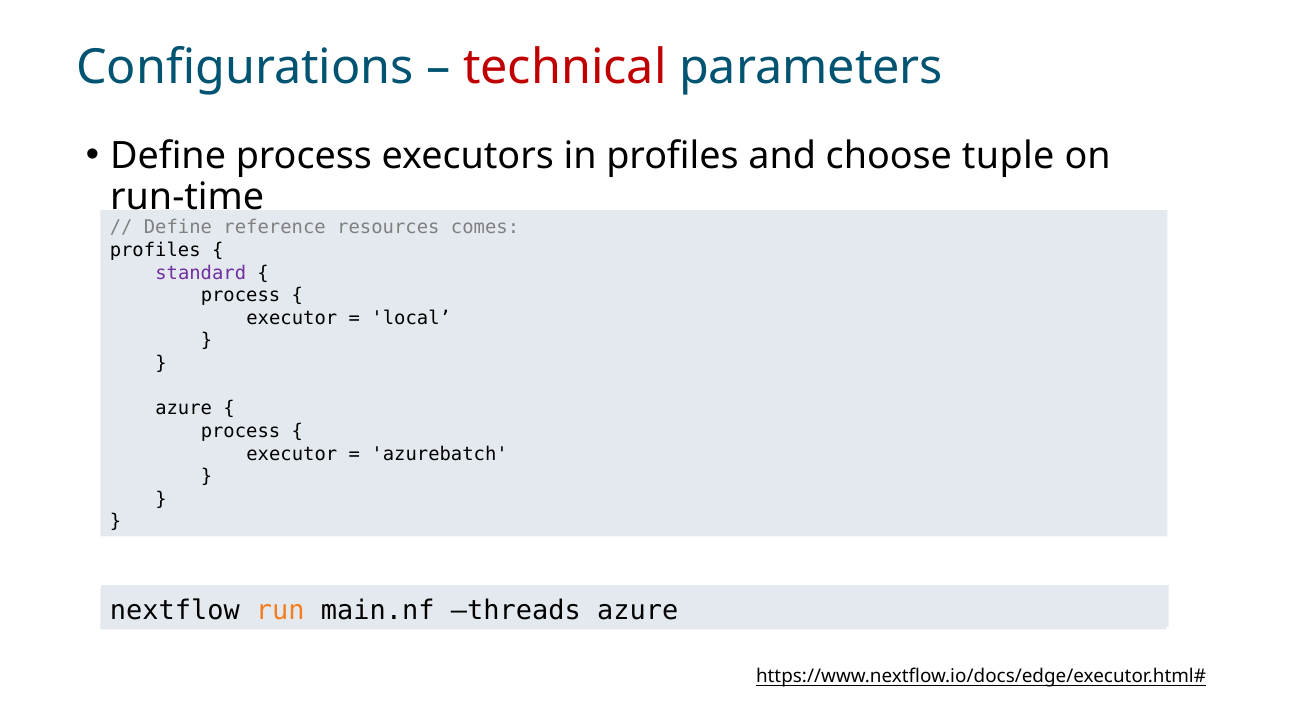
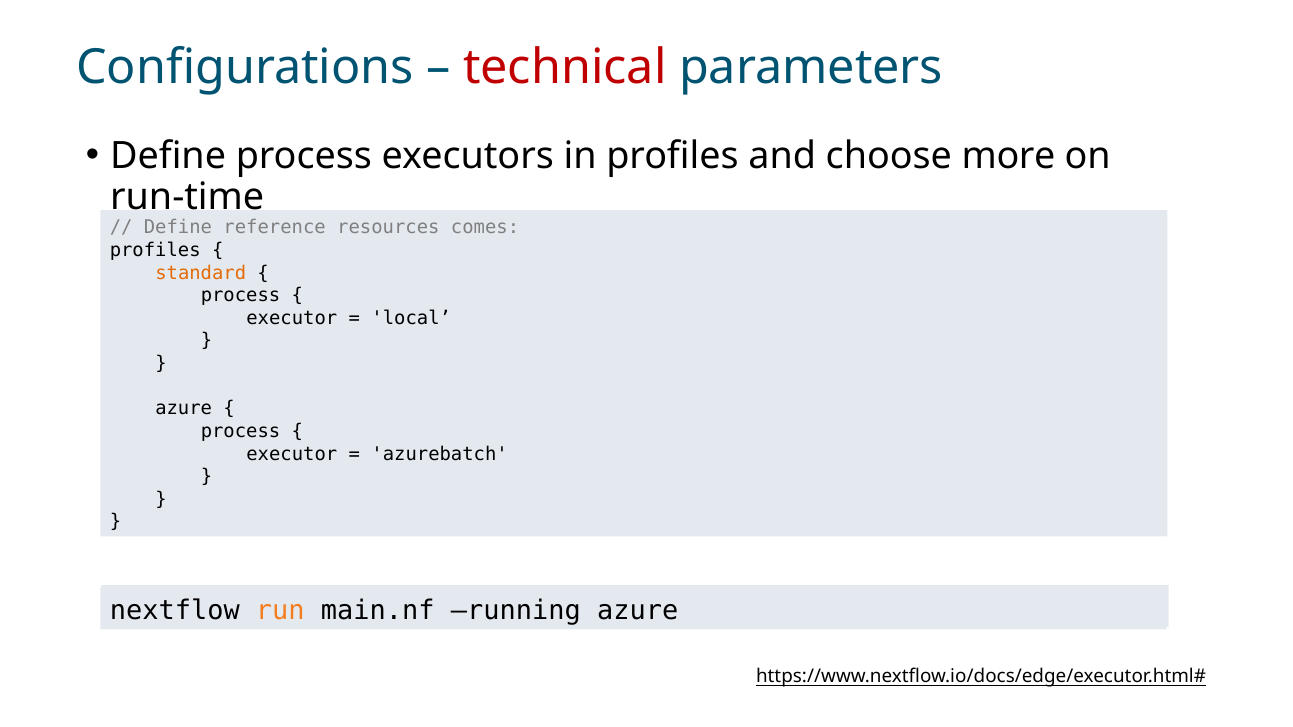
tuple: tuple -> more
standard colour: purple -> orange
threads: threads -> running
